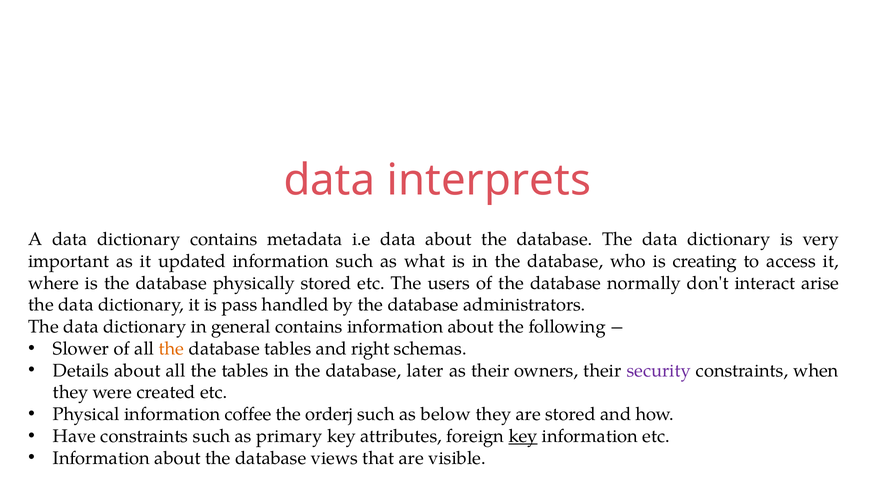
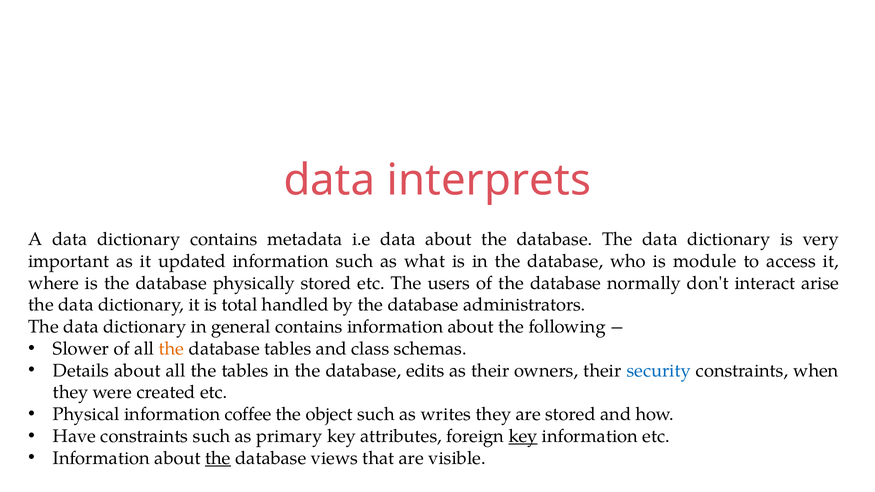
creating: creating -> module
pass: pass -> total
right: right -> class
later: later -> edits
security colour: purple -> blue
orderj: orderj -> object
below: below -> writes
the at (218, 458) underline: none -> present
